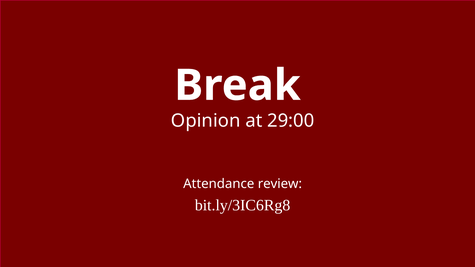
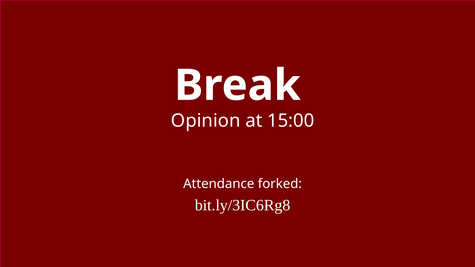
29:00: 29:00 -> 15:00
review: review -> forked
